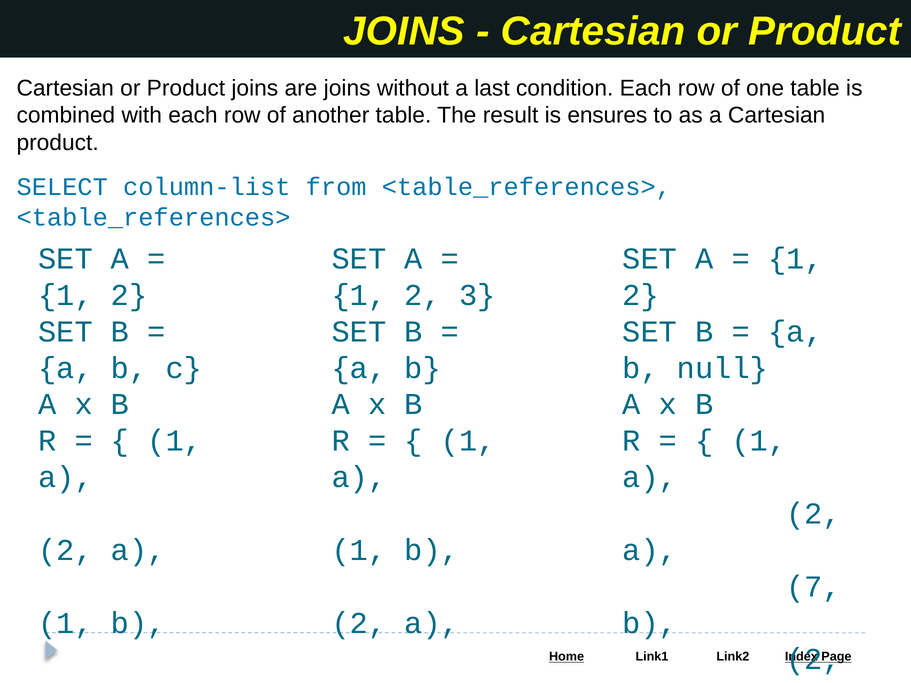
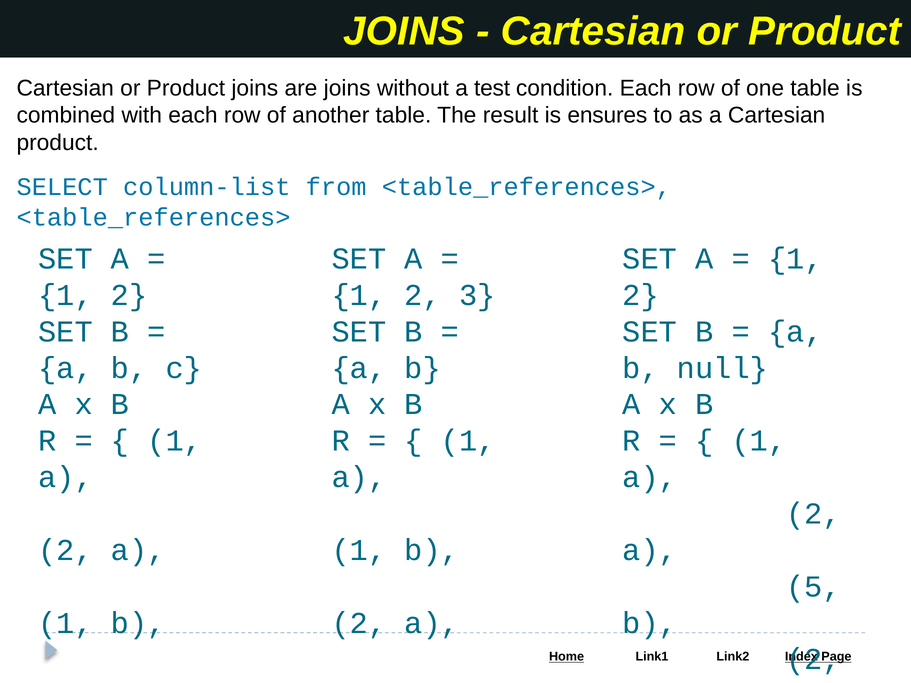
last: last -> test
7: 7 -> 5
